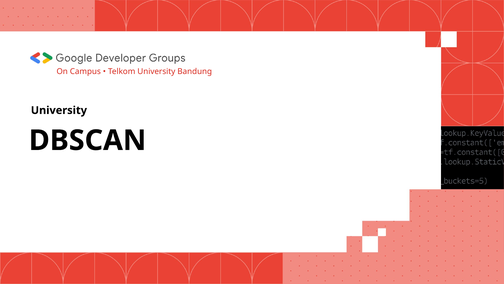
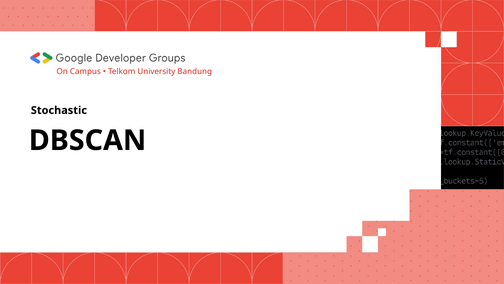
University at (59, 110): University -> Stochastic
